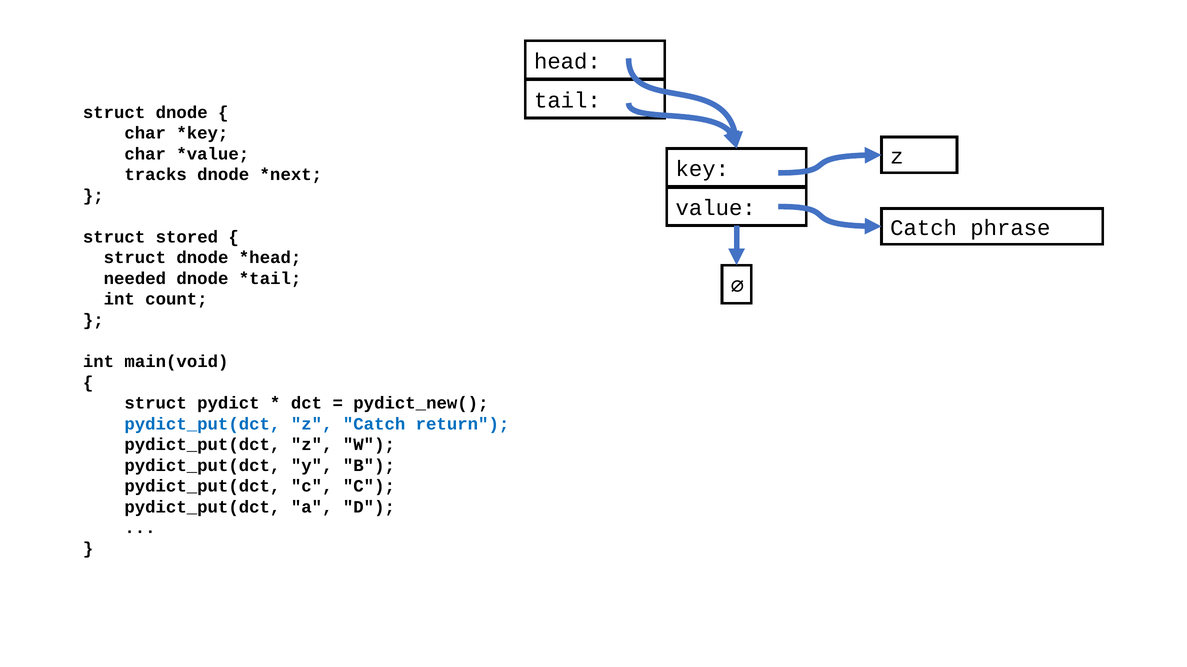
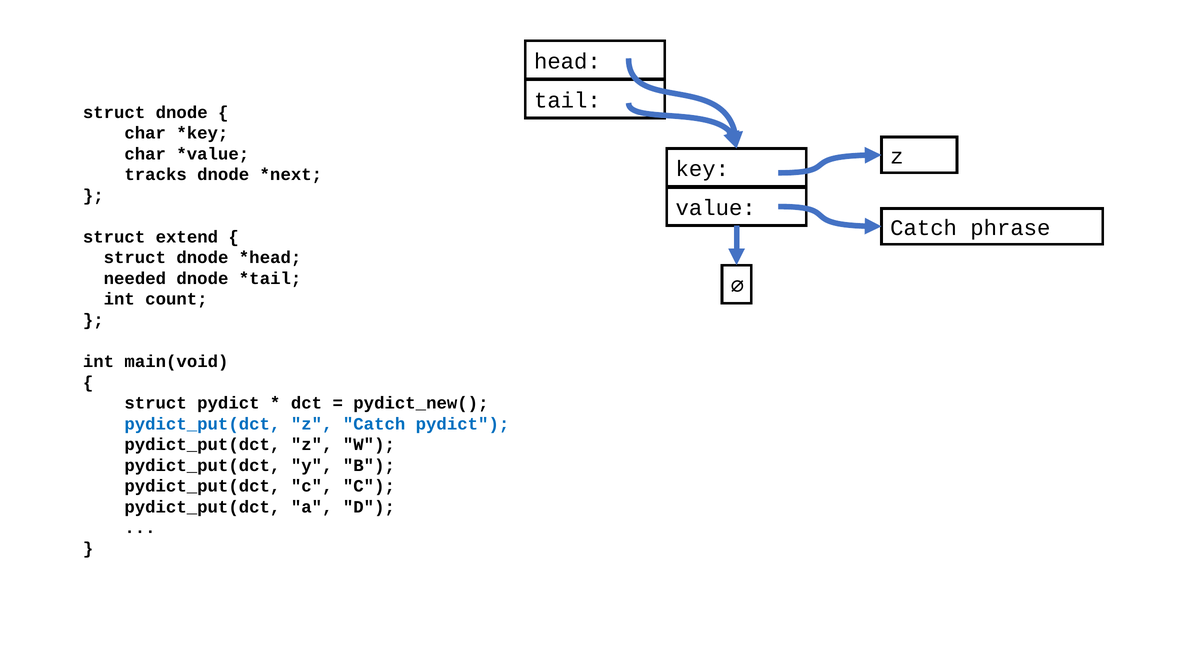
stored: stored -> extend
Catch return: return -> pydict
